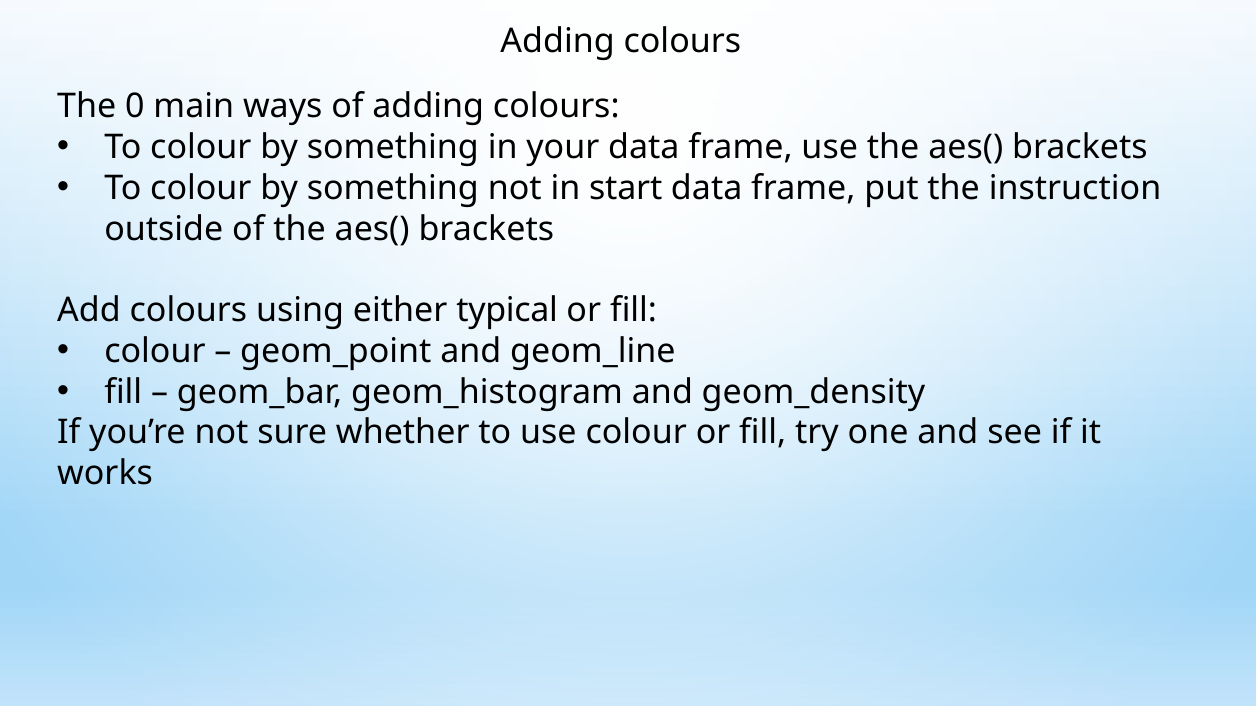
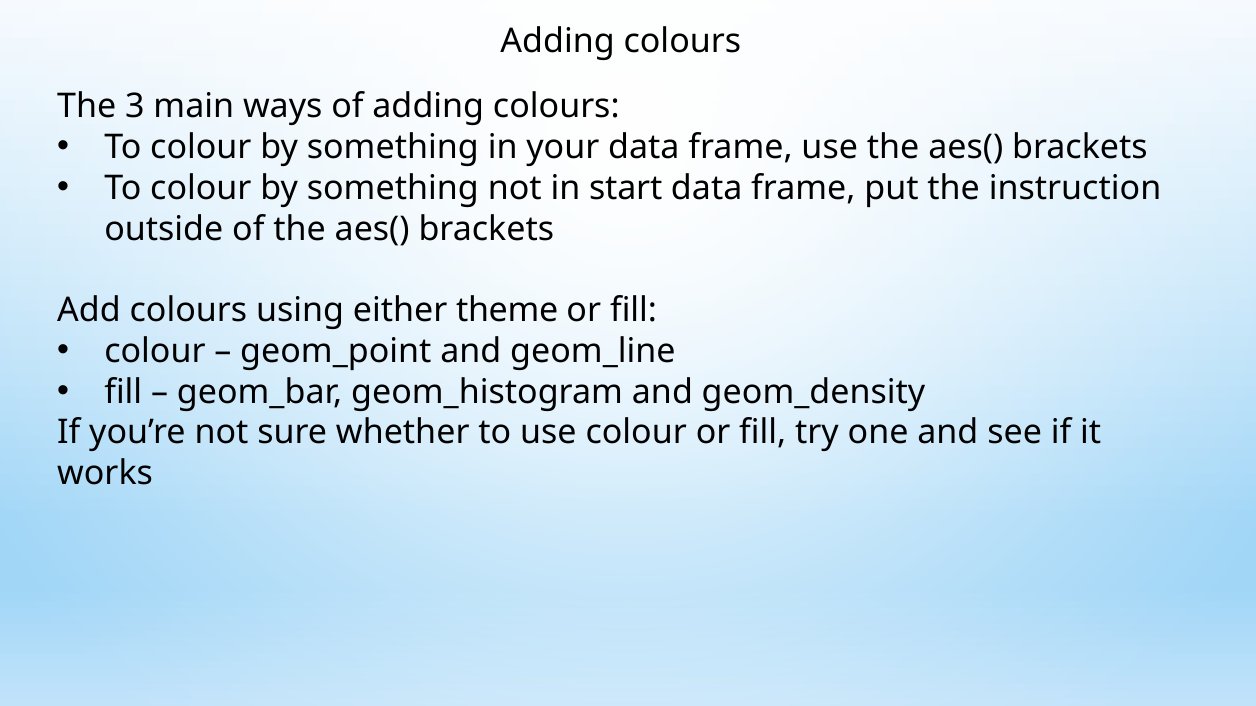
0: 0 -> 3
typical: typical -> theme
